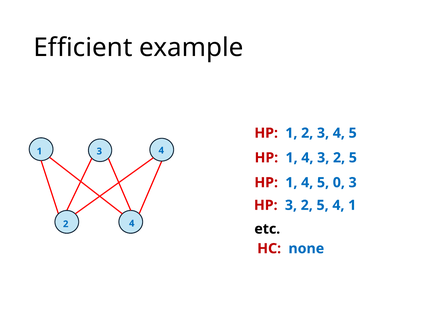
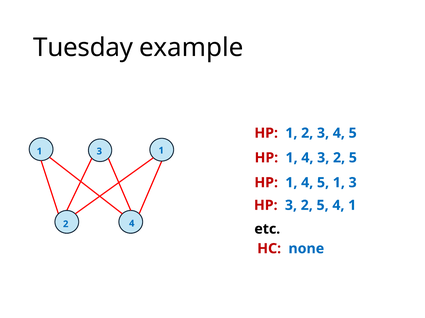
Efficient: Efficient -> Tuesday
4 at (161, 151): 4 -> 1
5 0: 0 -> 1
